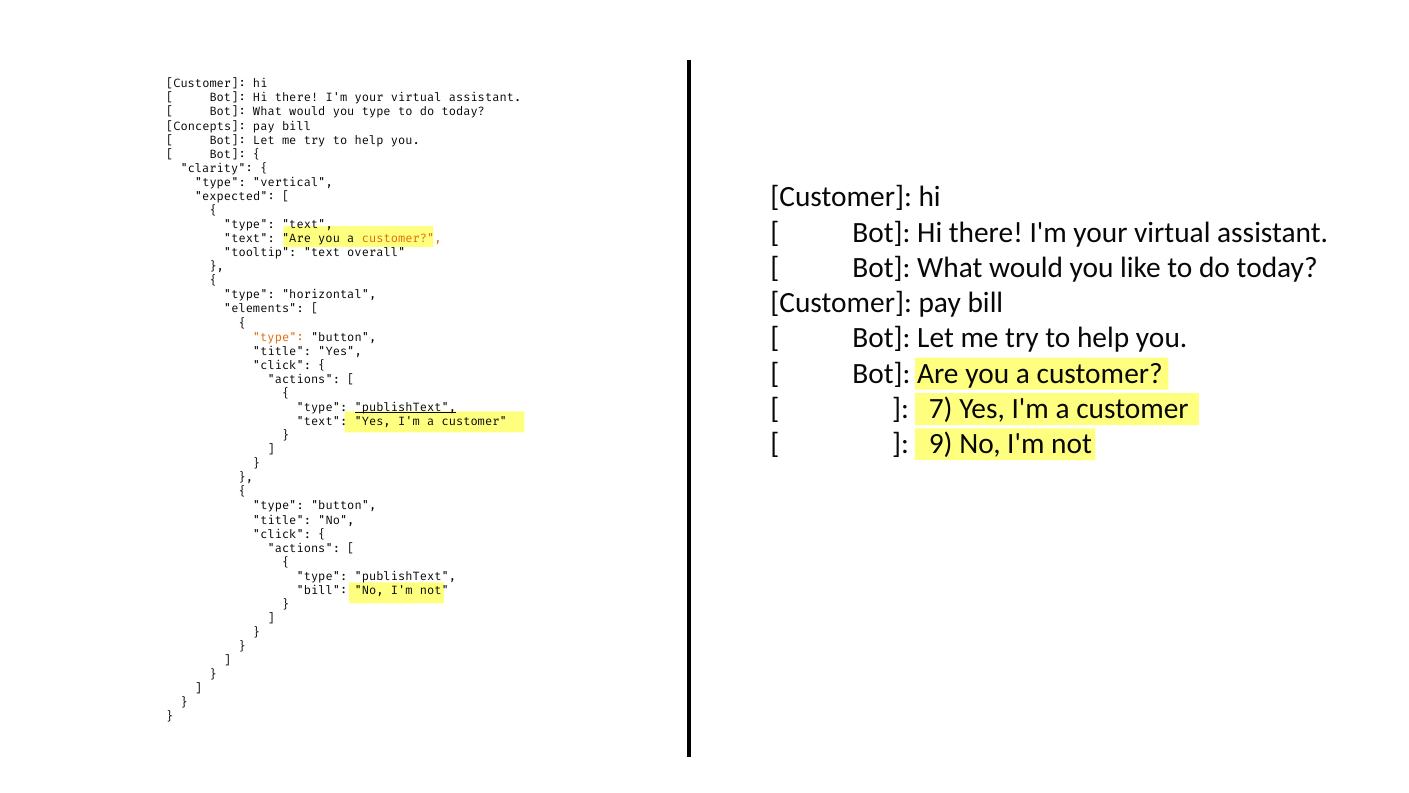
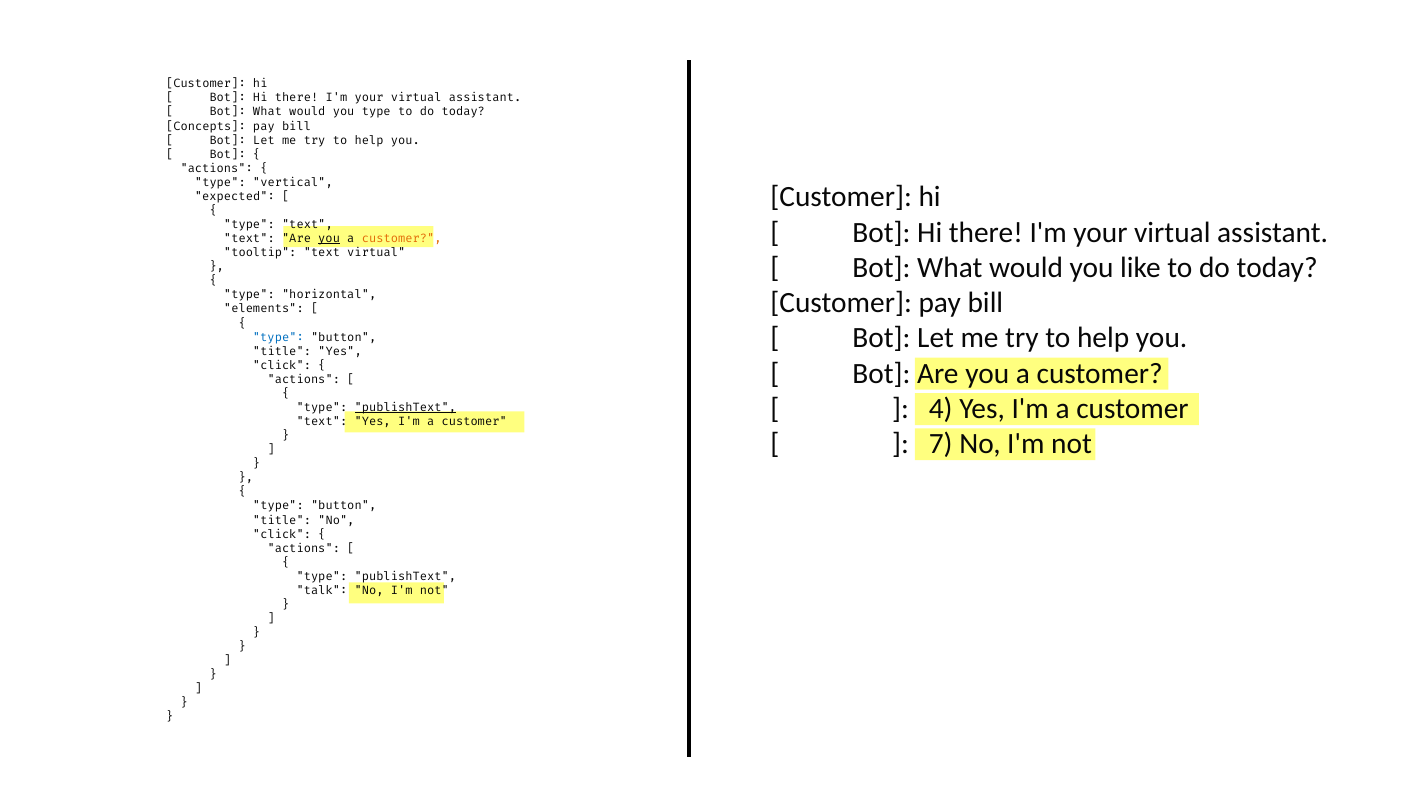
clarity at (217, 168): clarity -> actions
you at (329, 239) underline: none -> present
text overall: overall -> virtual
type at (278, 337) colour: orange -> blue
7: 7 -> 4
9: 9 -> 7
bill at (322, 590): bill -> talk
